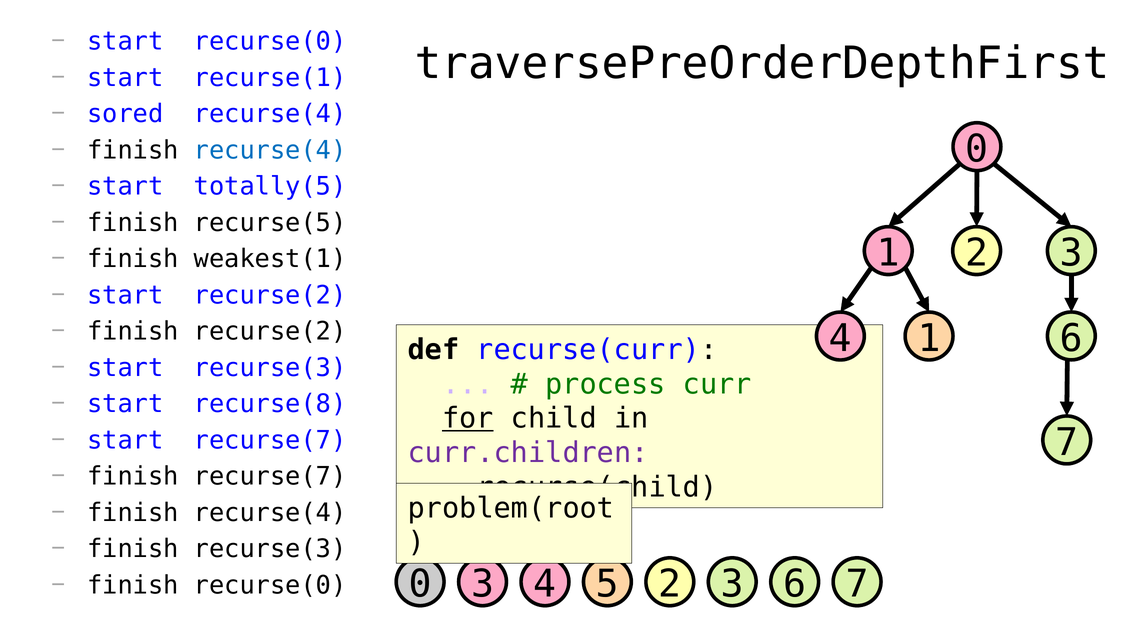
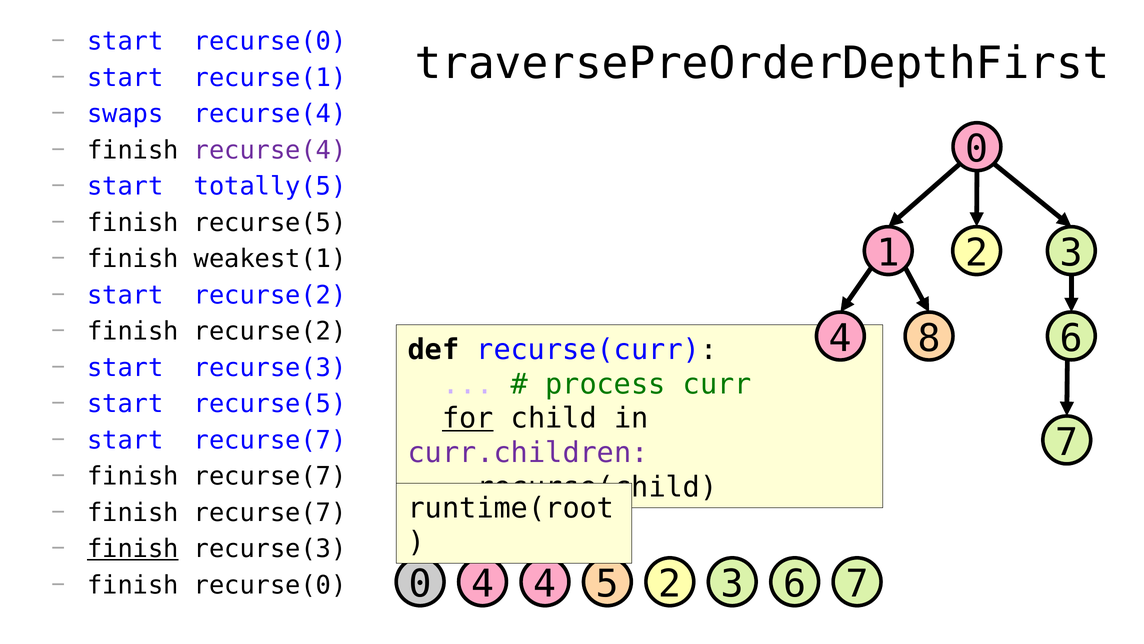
sored: sored -> swaps
recurse(4 at (270, 150) colour: blue -> purple
4 1: 1 -> 8
start recurse(8: recurse(8 -> recurse(5
problem(root: problem(root -> runtime(root
recurse(4 at (270, 512): recurse(4 -> recurse(7
finish at (133, 549) underline: none -> present
0 3: 3 -> 4
